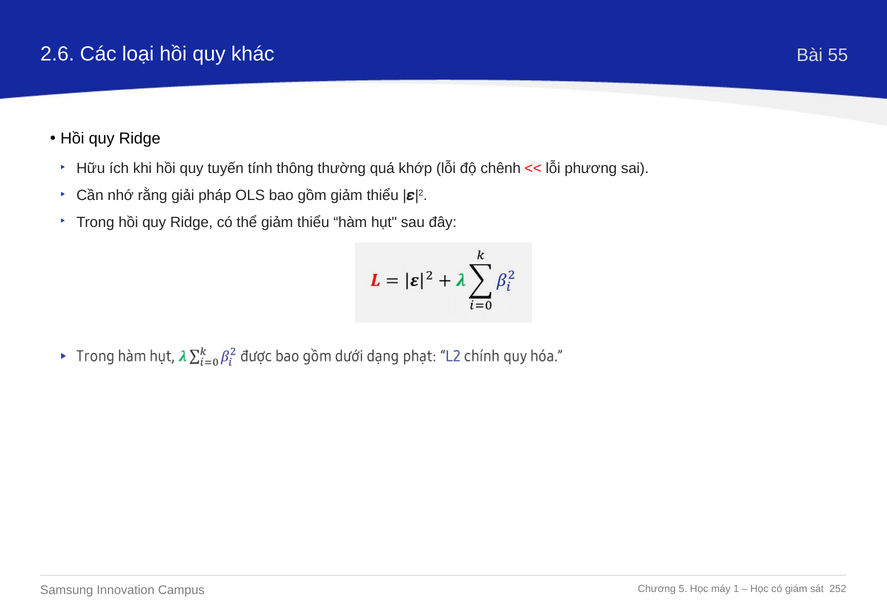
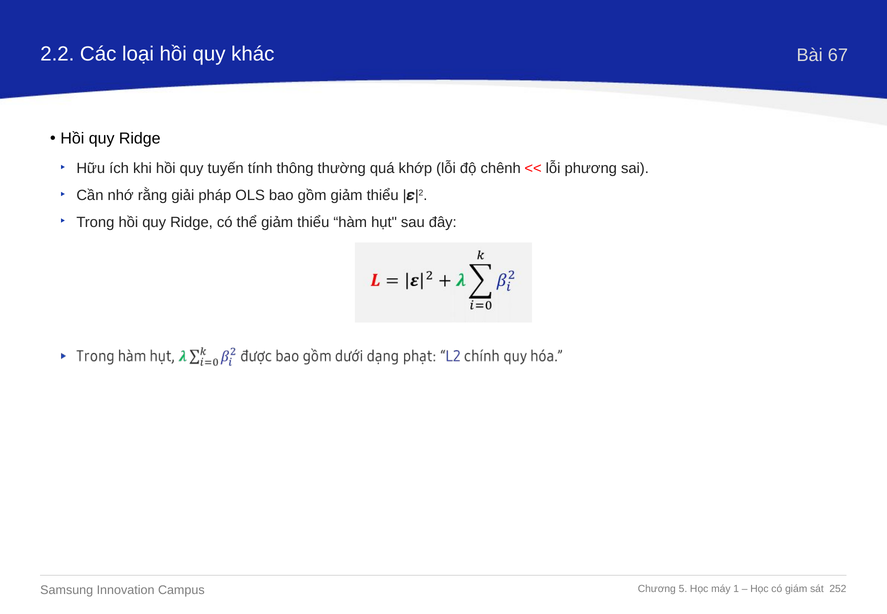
2.6: 2.6 -> 2.2
55: 55 -> 67
